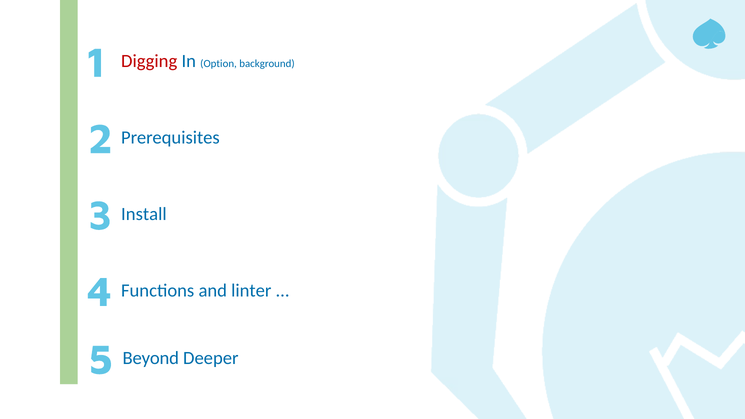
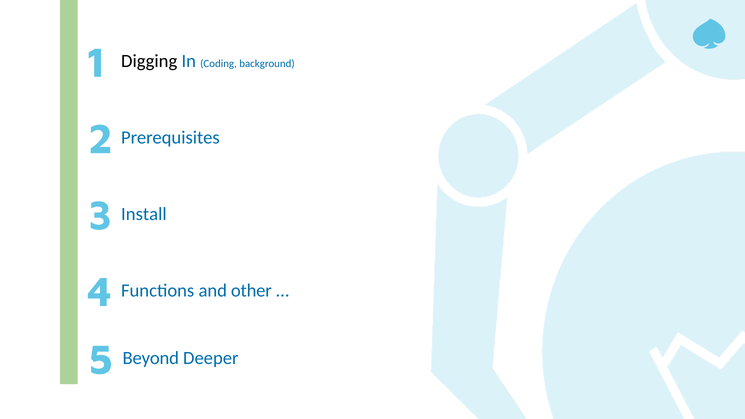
Digging colour: red -> black
Option: Option -> Coding
linter: linter -> other
